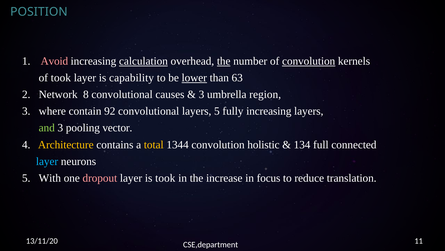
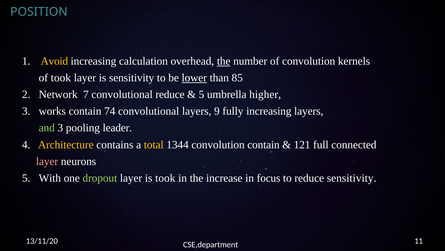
Avoid colour: pink -> yellow
calculation underline: present -> none
convolution at (309, 61) underline: present -> none
is capability: capability -> sensitivity
63: 63 -> 85
8: 8 -> 7
convolutional causes: causes -> reduce
3 at (201, 94): 3 -> 5
region: region -> higher
where: where -> works
92: 92 -> 74
layers 5: 5 -> 9
vector: vector -> leader
convolution holistic: holistic -> contain
134: 134 -> 121
layer at (47, 161) colour: light blue -> pink
dropout colour: pink -> light green
reduce translation: translation -> sensitivity
